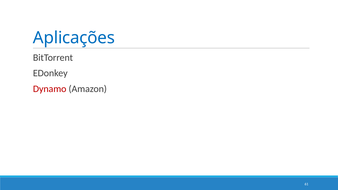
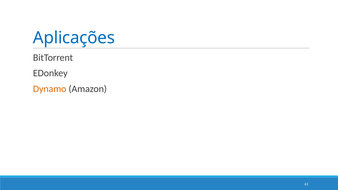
Dynamo colour: red -> orange
